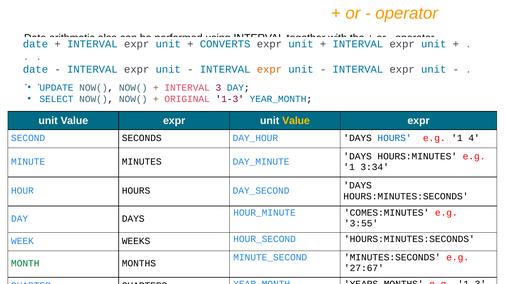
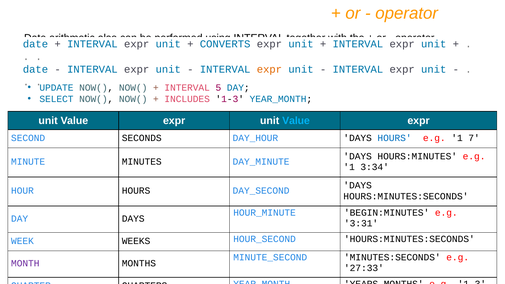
3: 3 -> 5
ORIGINAL: ORIGINAL -> INCLUDES
Value at (296, 121) colour: yellow -> light blue
4: 4 -> 7
COMES:MINUTES: COMES:MINUTES -> BEGIN:MINUTES
3:55: 3:55 -> 3:31
MONTH colour: green -> purple
27:67: 27:67 -> 27:33
